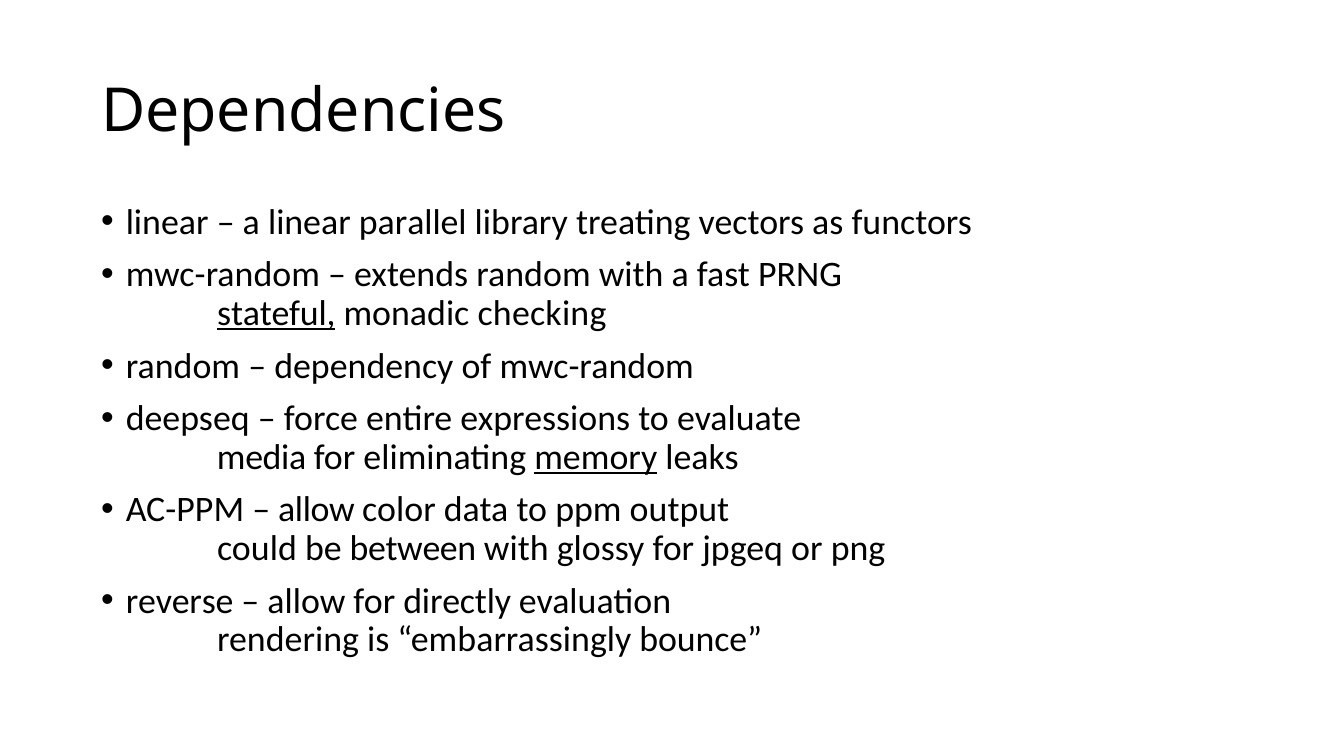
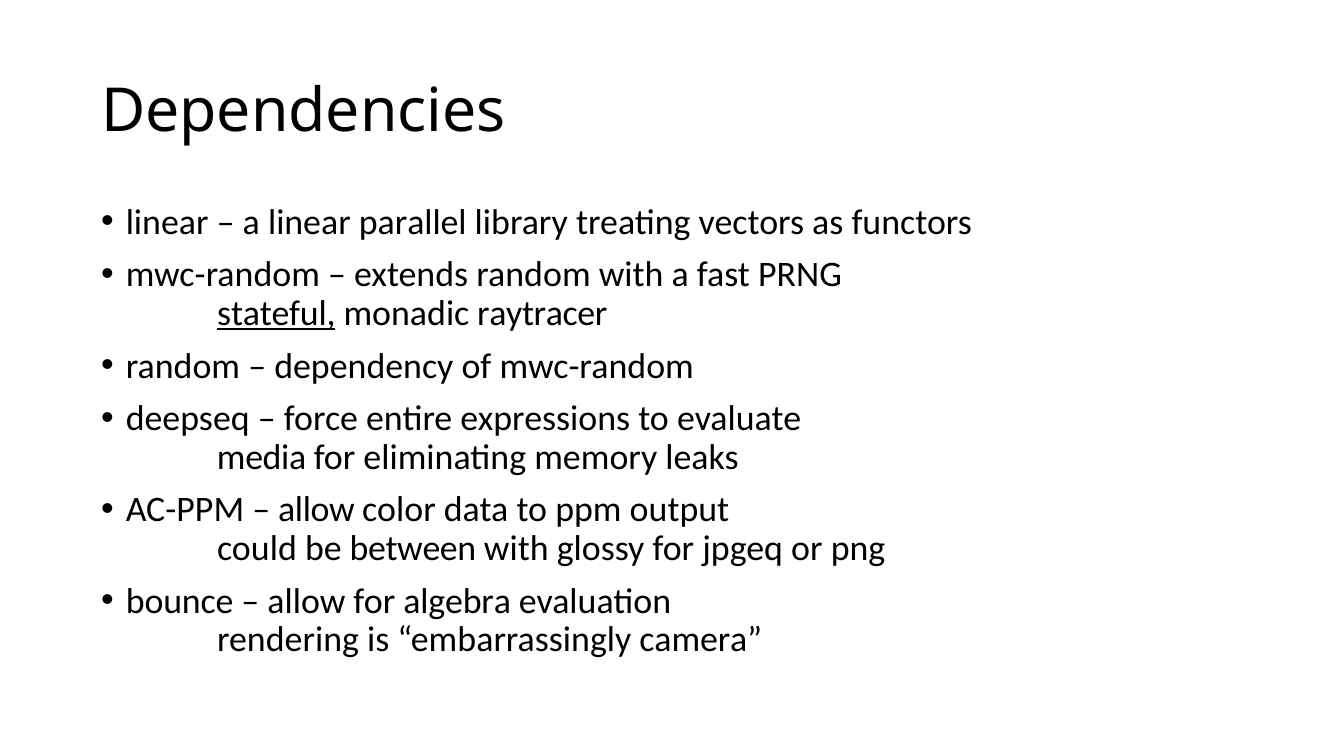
checking: checking -> raytracer
memory underline: present -> none
reverse: reverse -> bounce
directly: directly -> algebra
bounce: bounce -> camera
